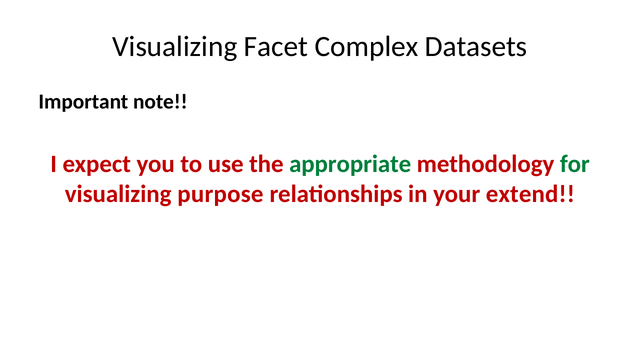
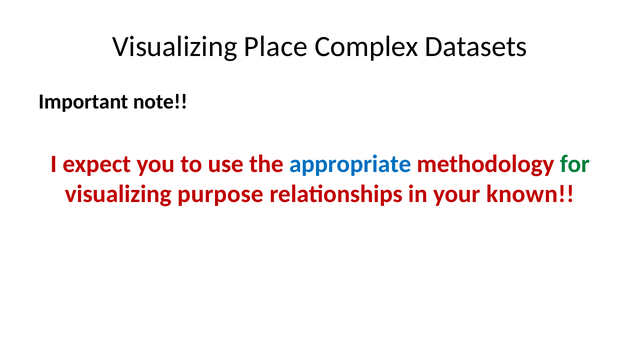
Facet: Facet -> Place
appropriate colour: green -> blue
extend: extend -> known
